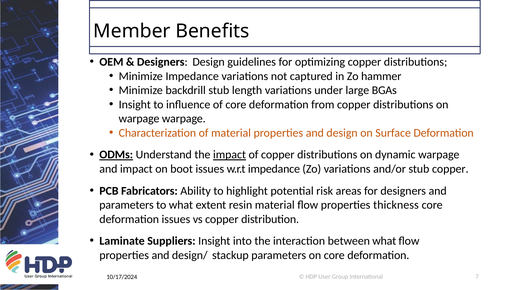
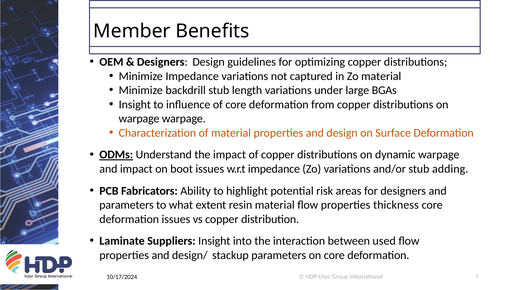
Zo hammer: hammer -> material
impact at (230, 155) underline: present -> none
stub copper: copper -> adding
between what: what -> used
